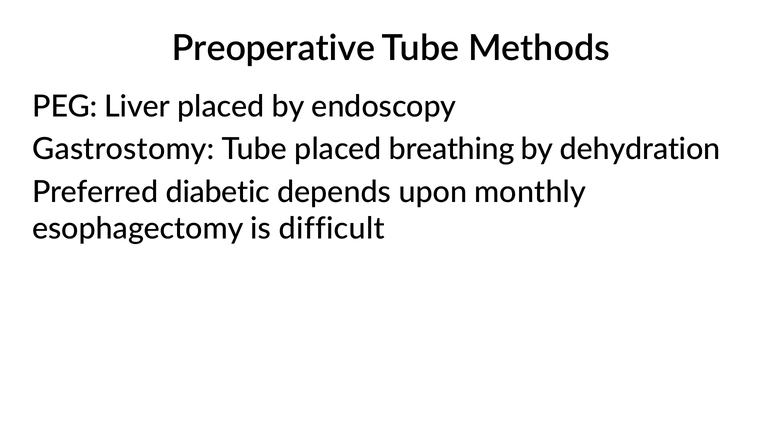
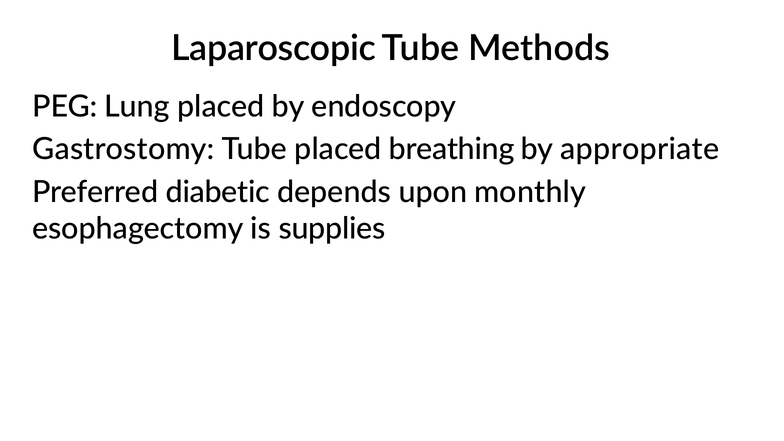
Preoperative: Preoperative -> Laparoscopic
Liver: Liver -> Lung
dehydration: dehydration -> appropriate
difficult: difficult -> supplies
